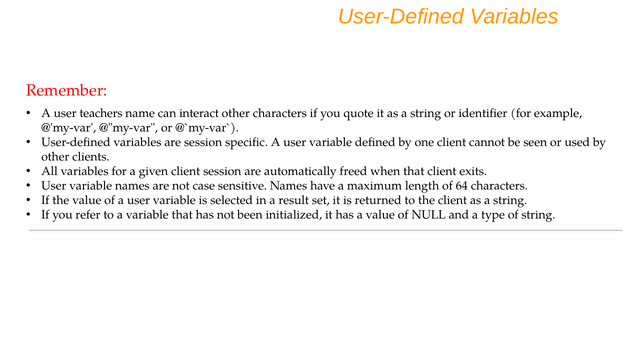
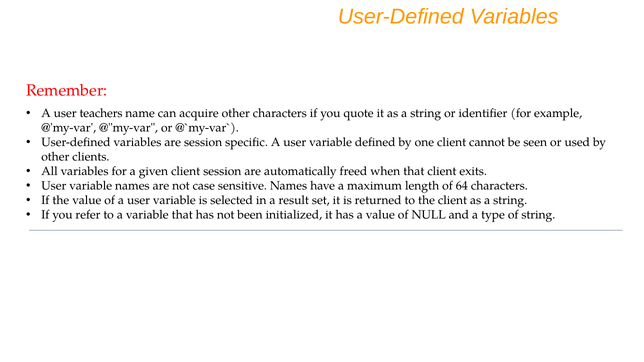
interact: interact -> acquire
